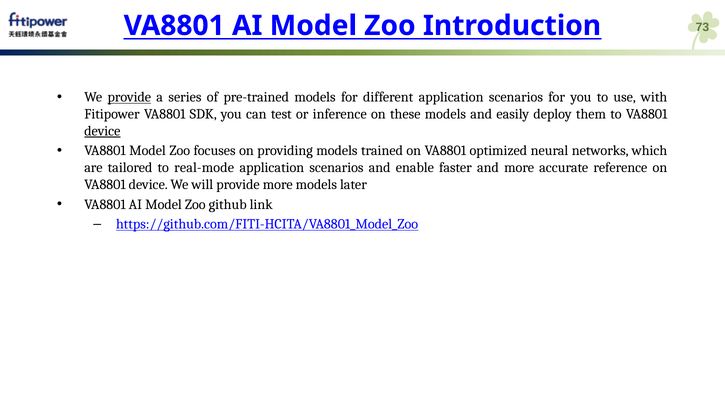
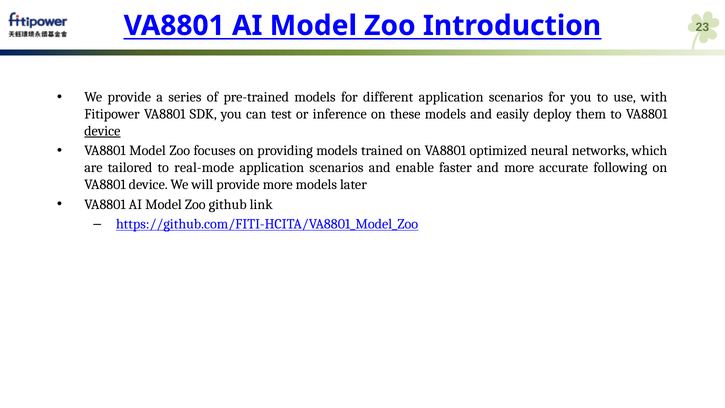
73: 73 -> 23
provide at (129, 97) underline: present -> none
reference: reference -> following
